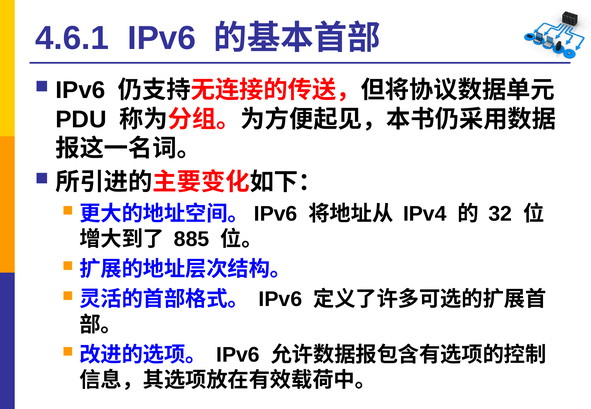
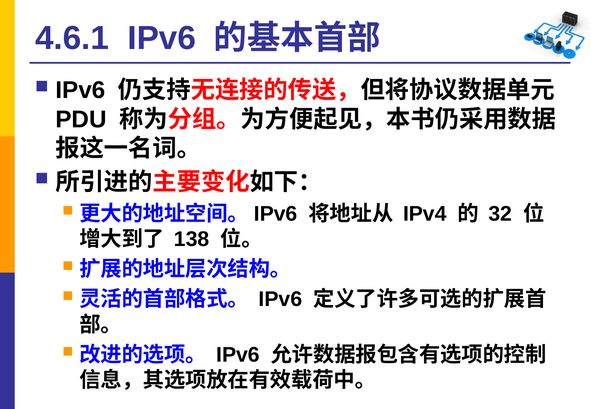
885: 885 -> 138
